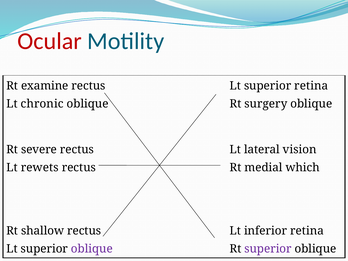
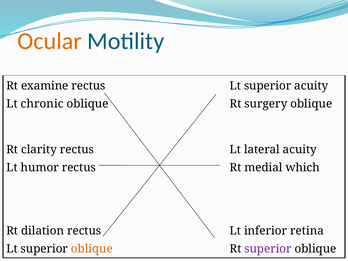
Ocular colour: red -> orange
superior retina: retina -> acuity
severe: severe -> clarity
lateral vision: vision -> acuity
rewets: rewets -> humor
shallow: shallow -> dilation
oblique at (92, 249) colour: purple -> orange
